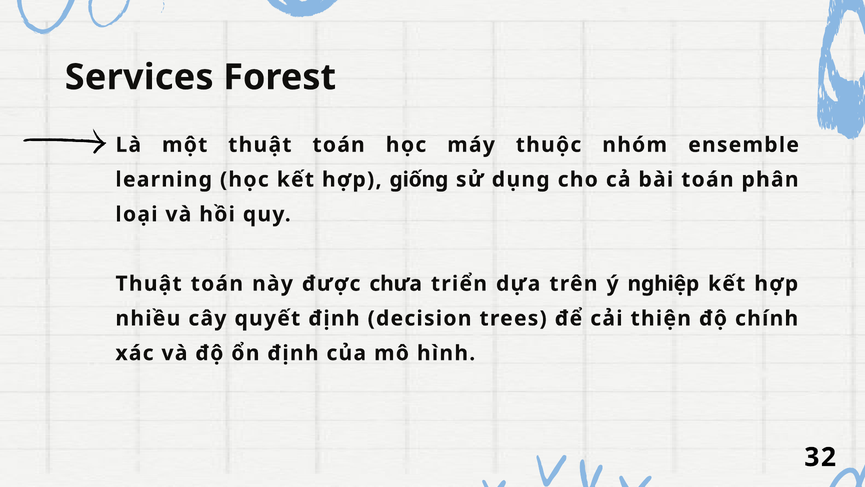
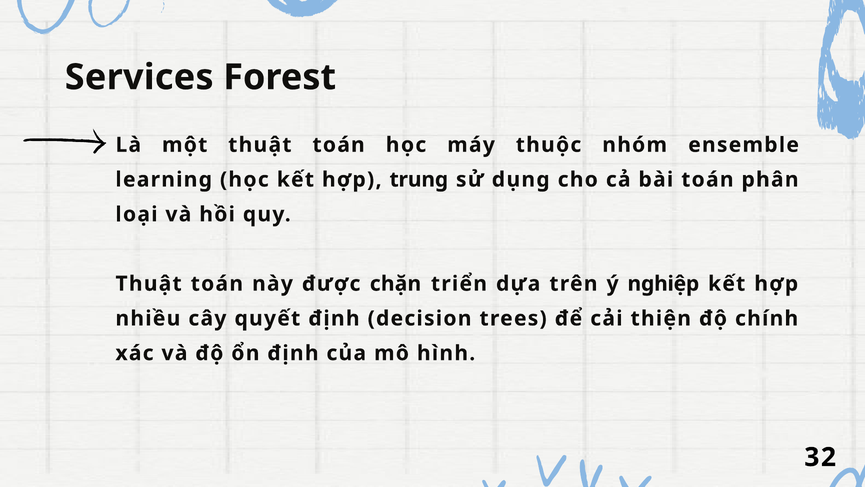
giống: giống -> trung
chưa: chưa -> chặn
